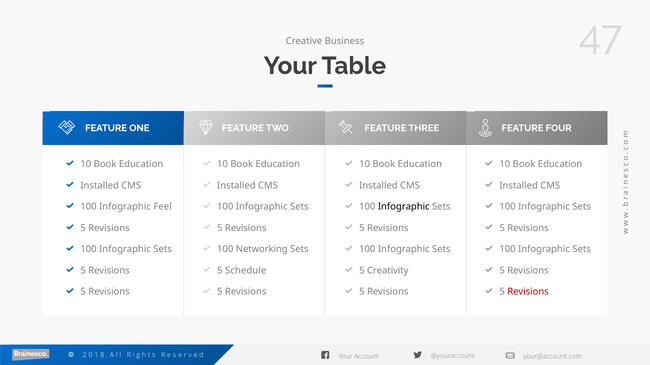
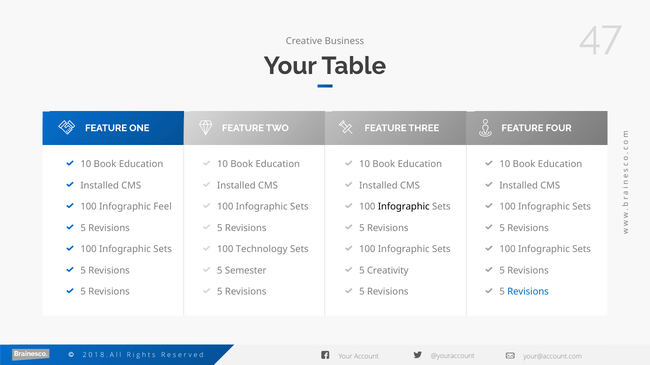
Networking: Networking -> Technology
Schedule: Schedule -> Semester
Revisions at (528, 292) colour: red -> blue
